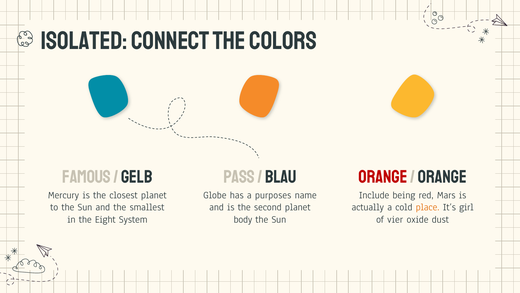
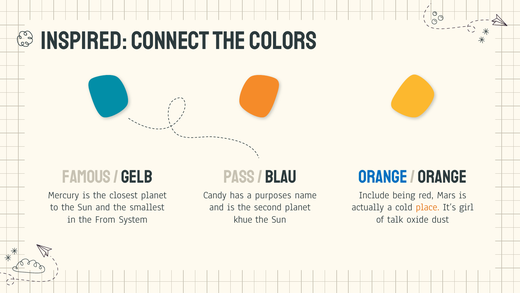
ISOLATED: ISOLATED -> INSPIRED
ORANGE at (383, 177) colour: red -> blue
Globe: Globe -> Candy
Eight: Eight -> From
body: body -> khue
vier: vier -> talk
